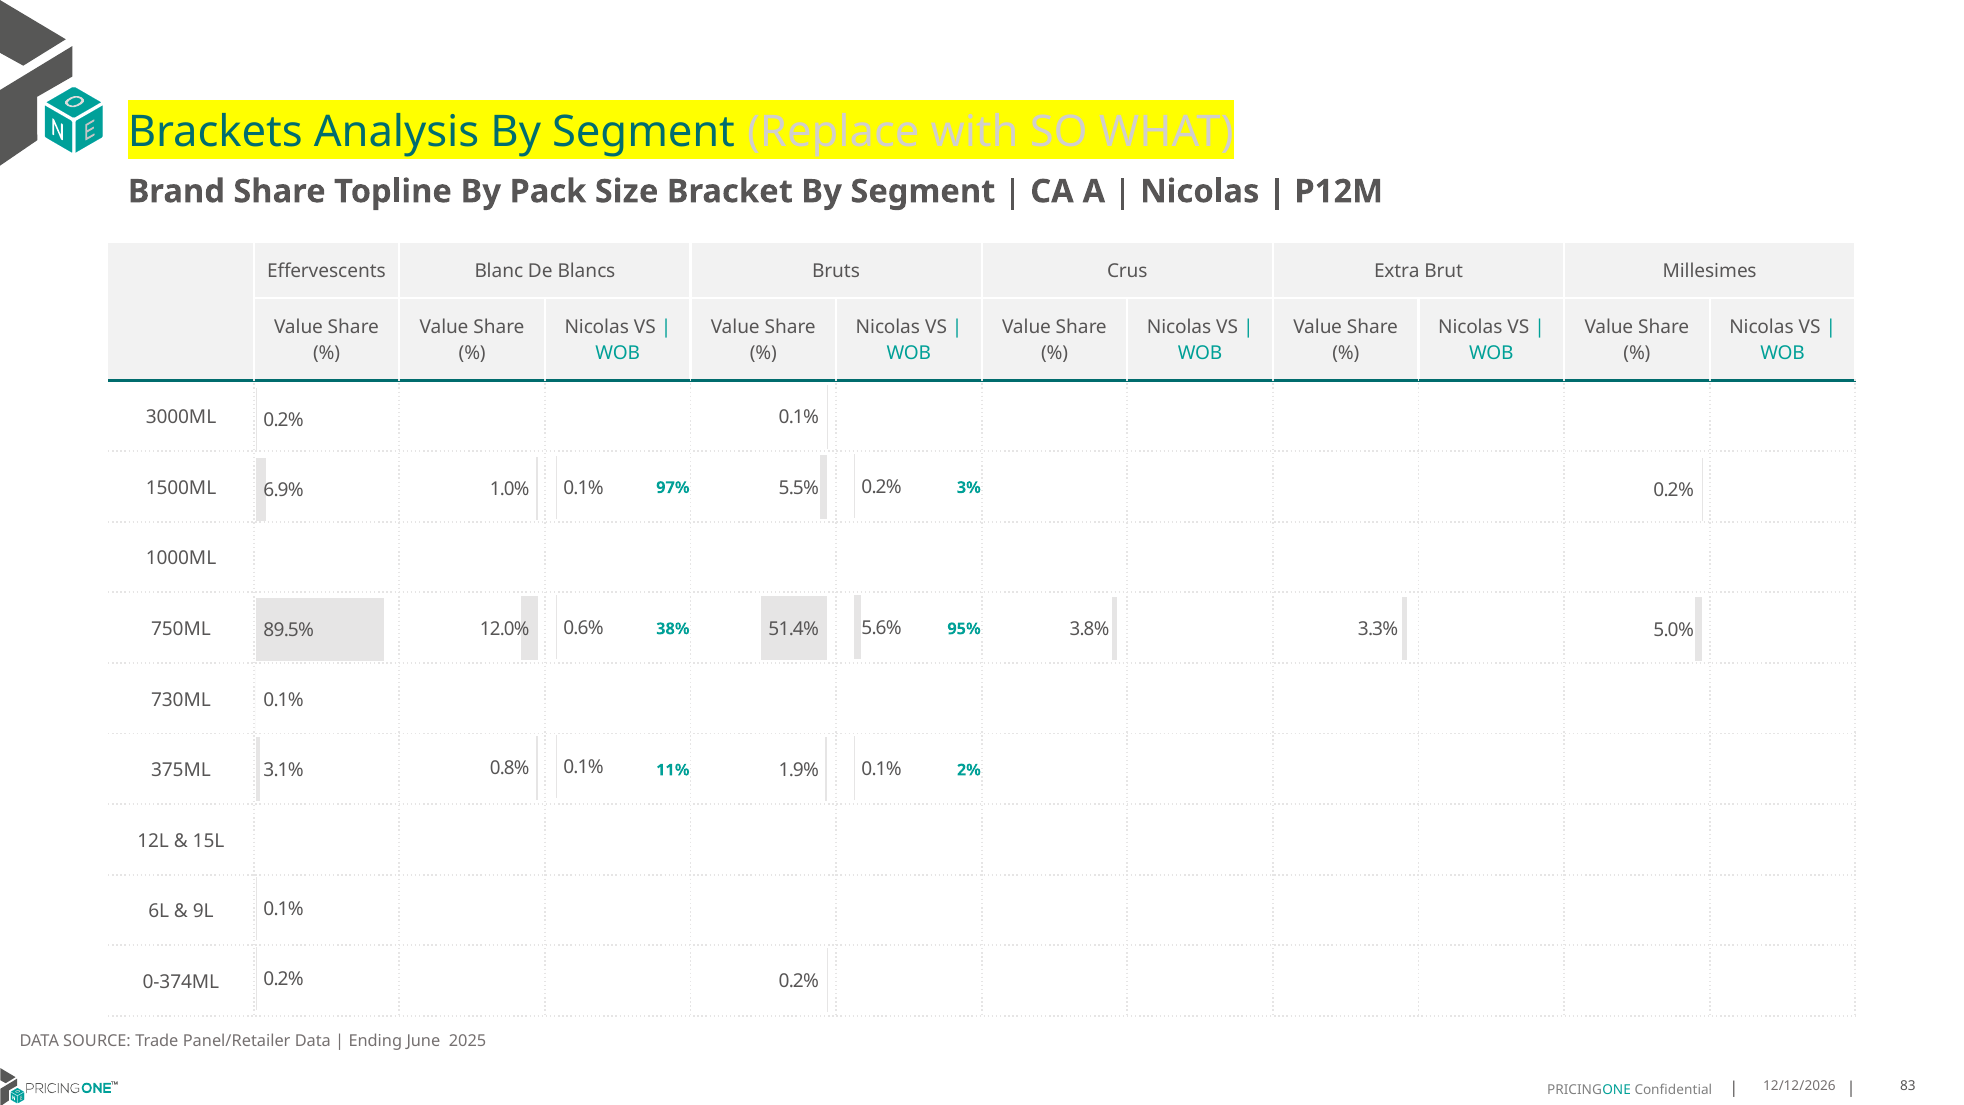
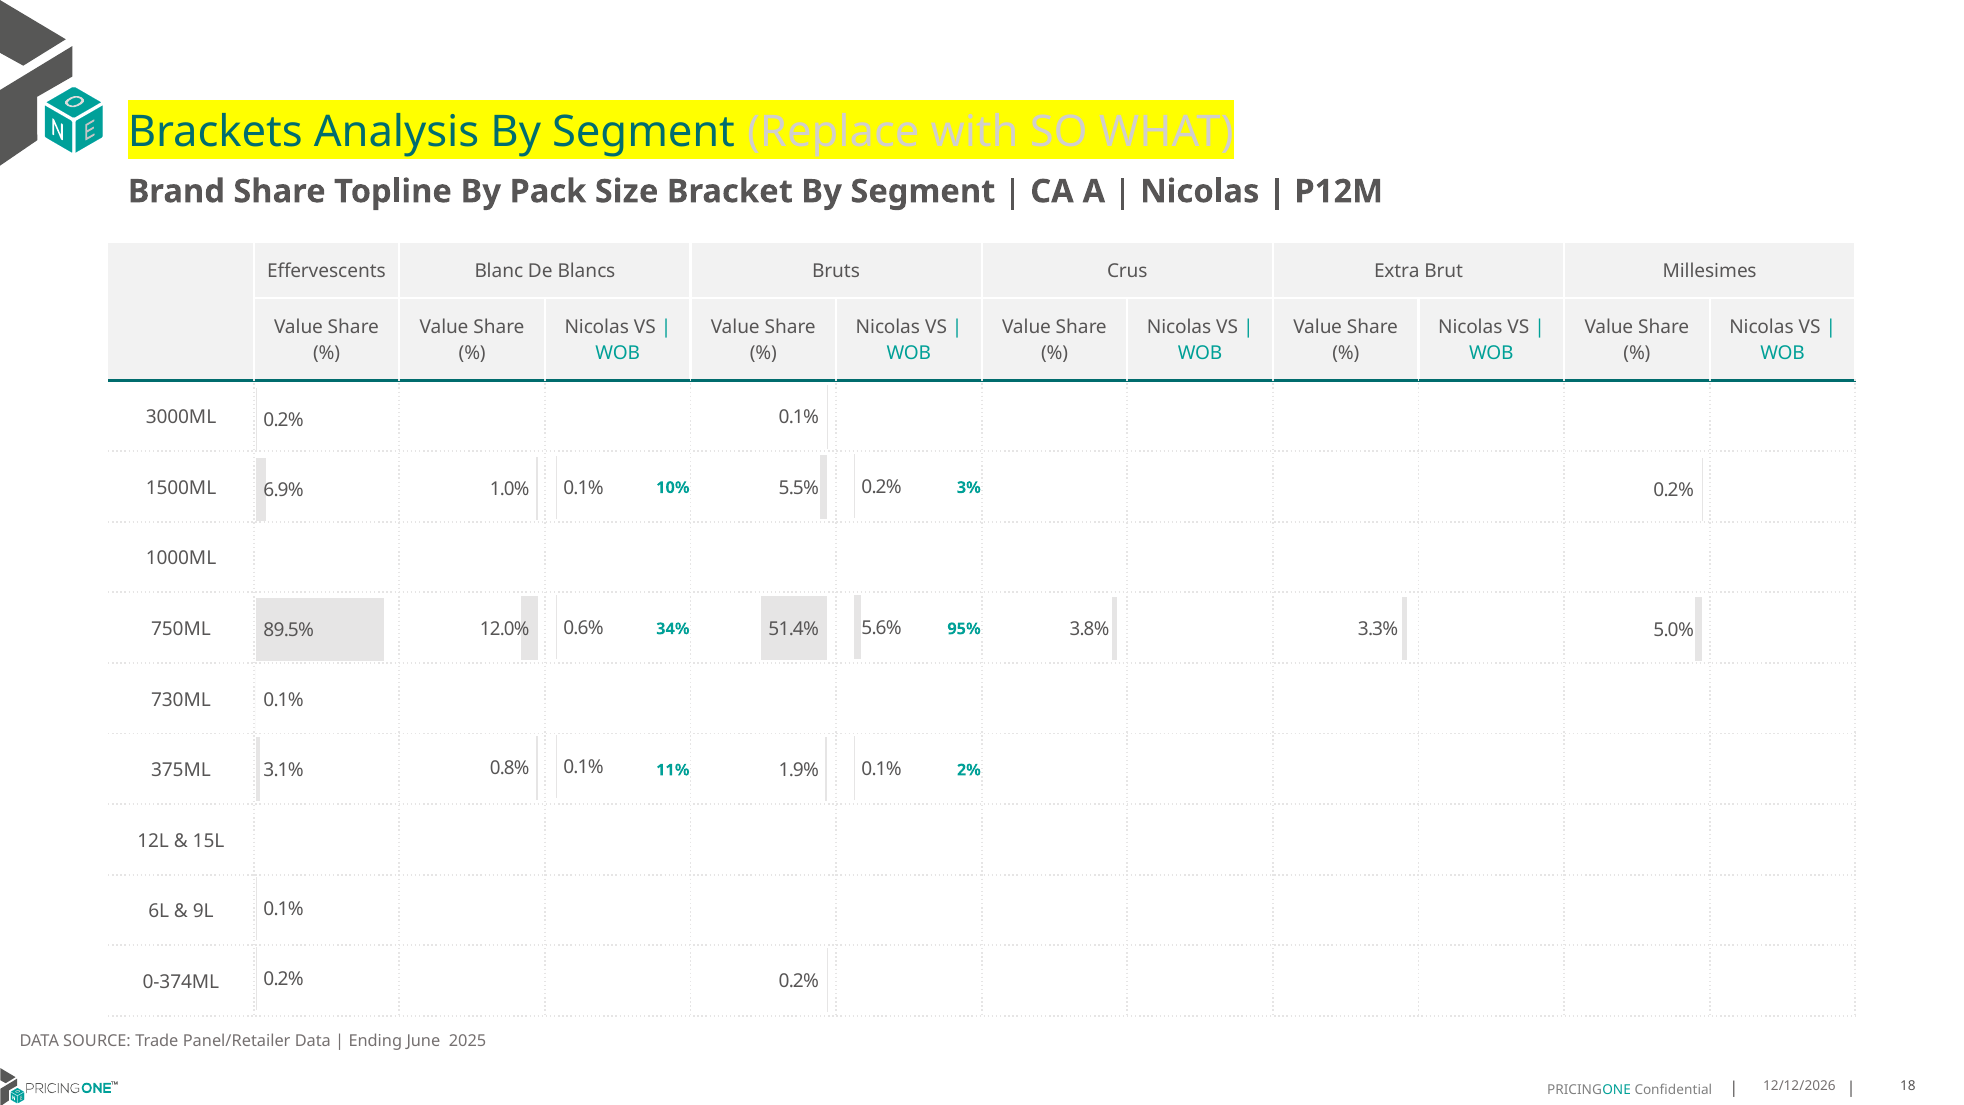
97%: 97% -> 10%
38%: 38% -> 34%
83: 83 -> 18
